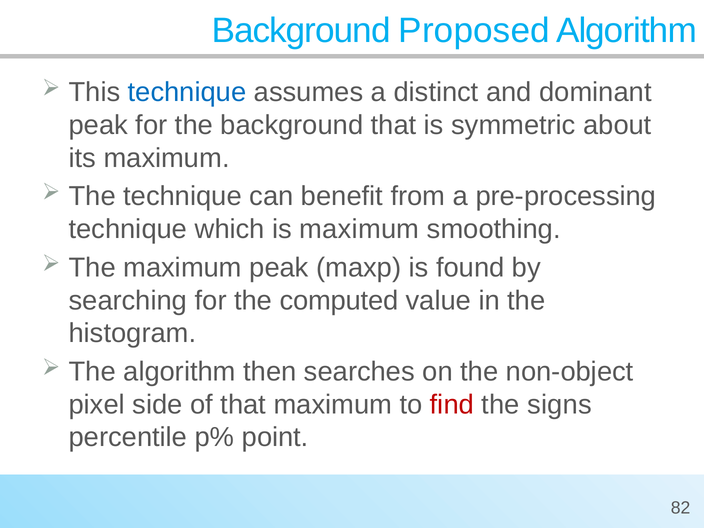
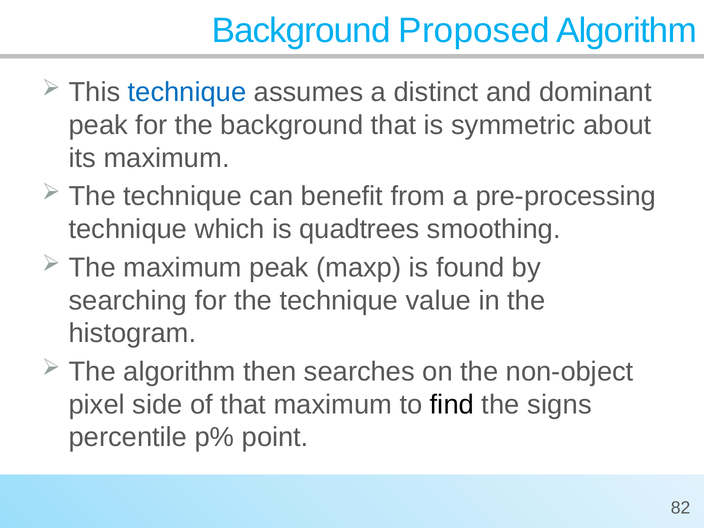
is maximum: maximum -> quadtrees
for the computed: computed -> technique
find colour: red -> black
